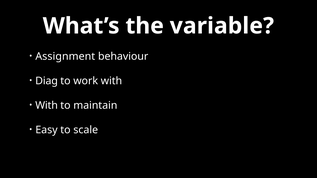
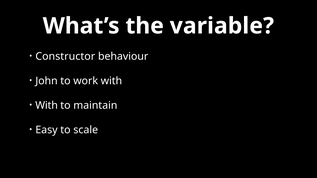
Assignment: Assignment -> Constructor
Diag: Diag -> John
